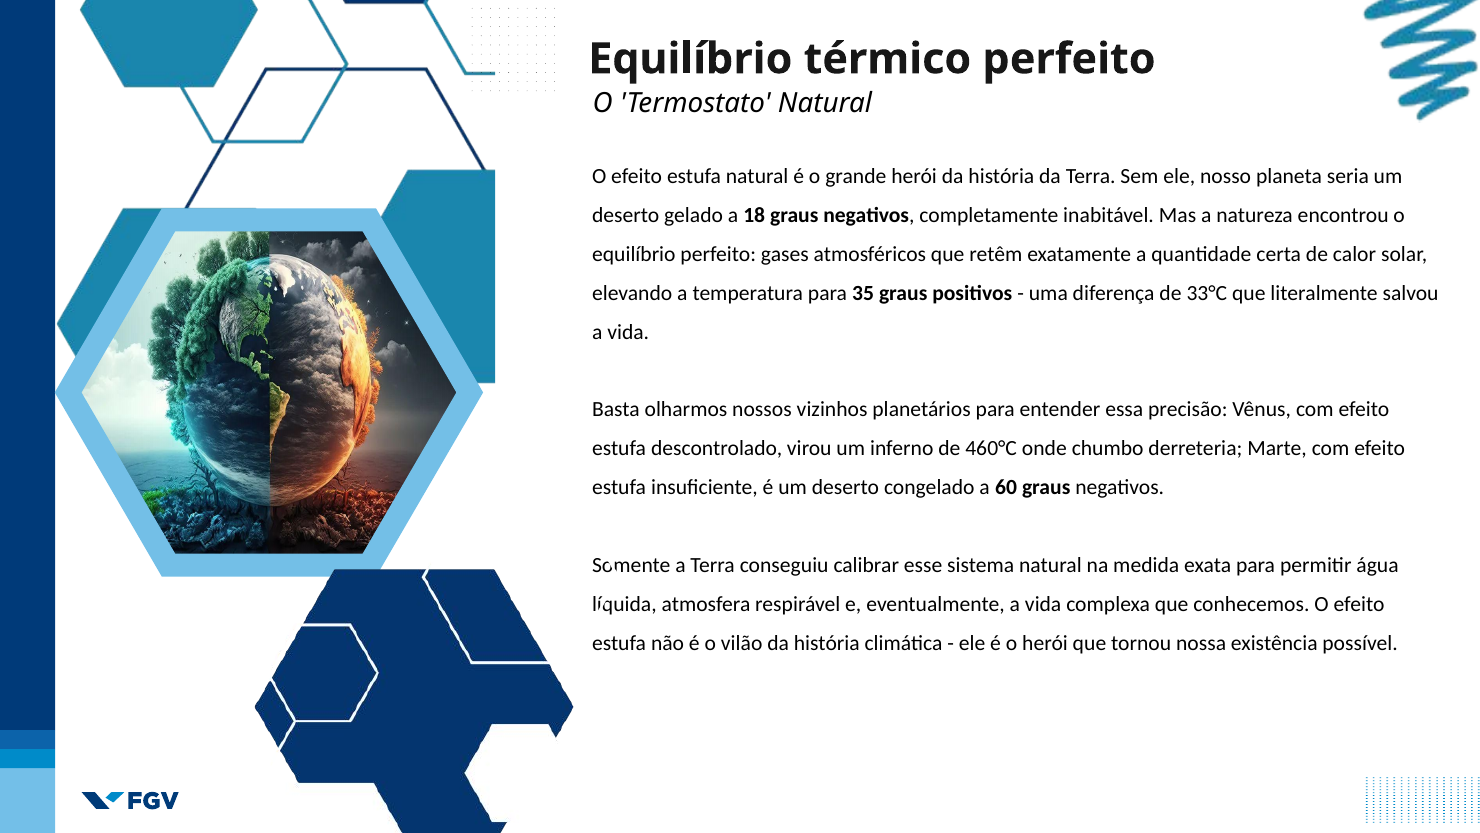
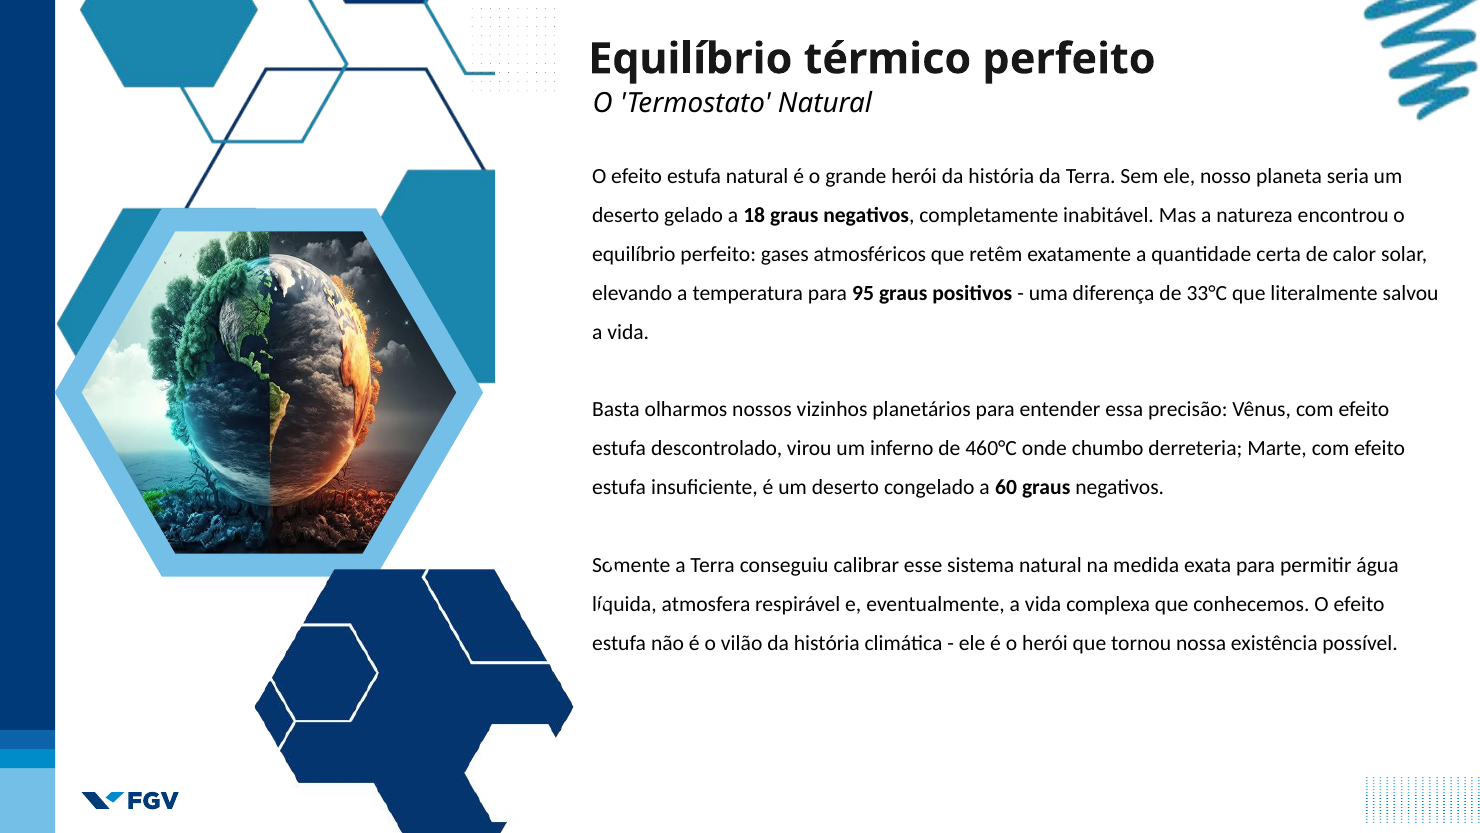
35: 35 -> 95
